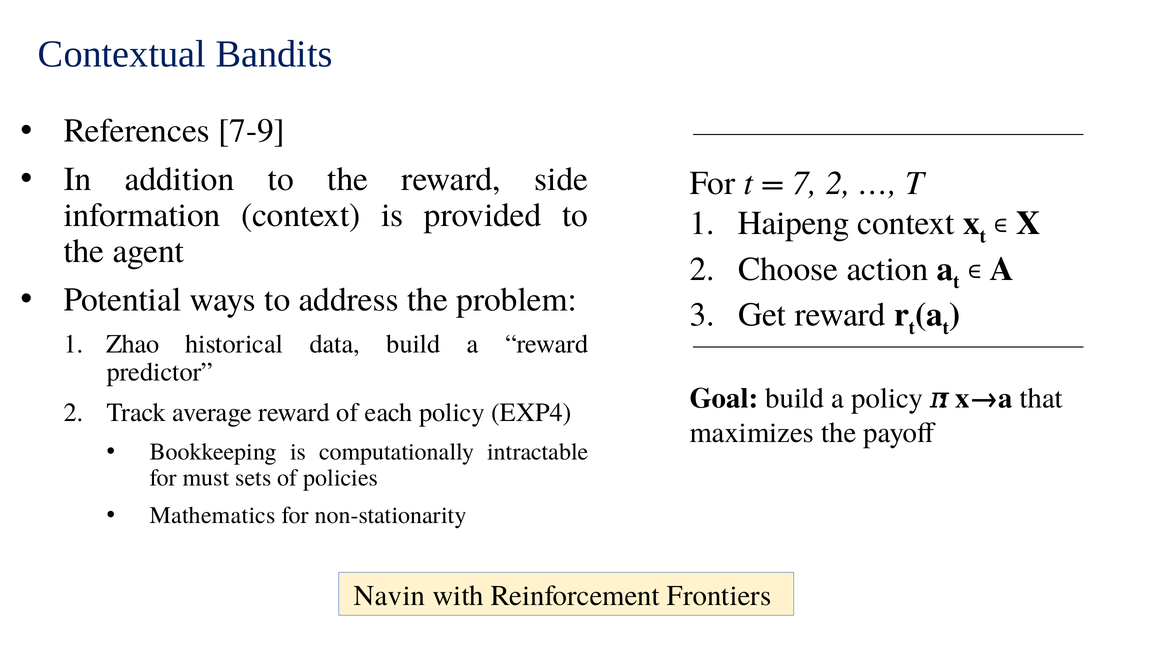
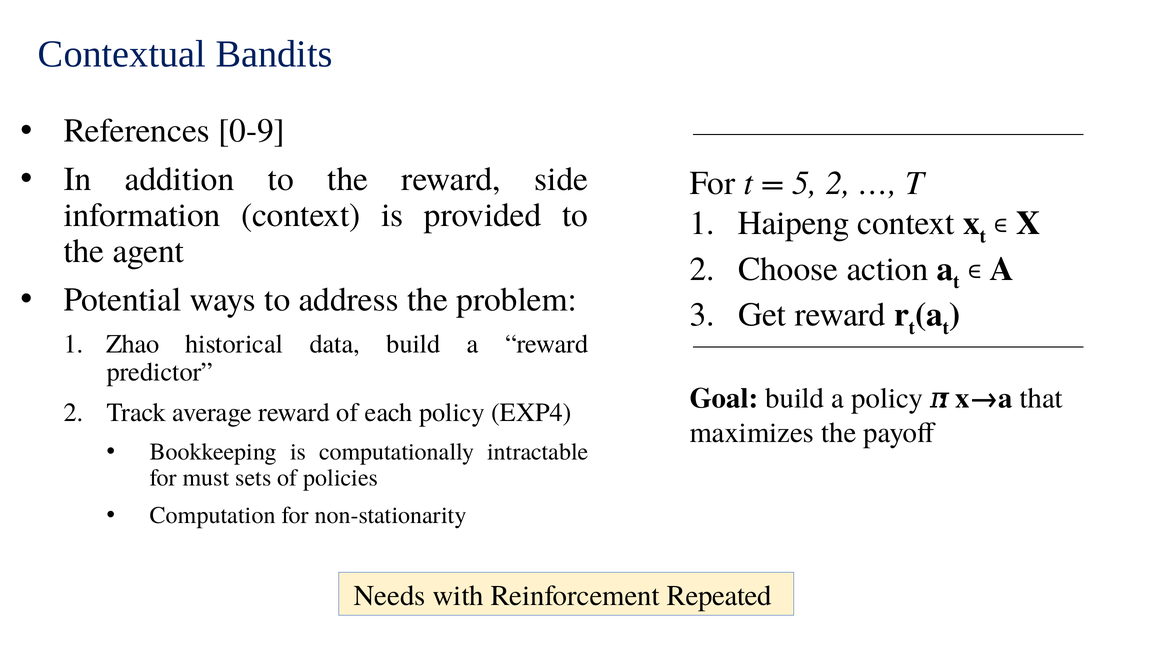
7-9: 7-9 -> 0-9
7: 7 -> 5
Mathematics: Mathematics -> Computation
Navin: Navin -> Needs
Frontiers: Frontiers -> Repeated
